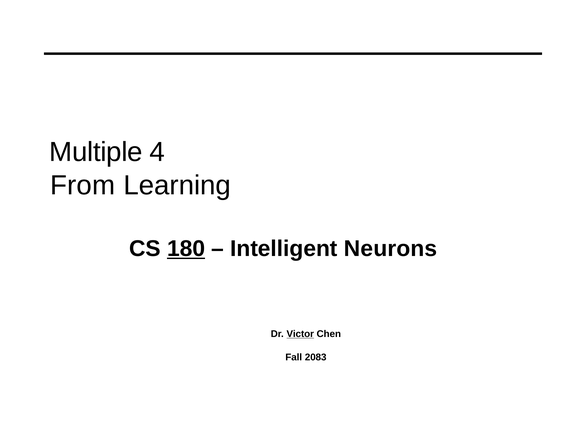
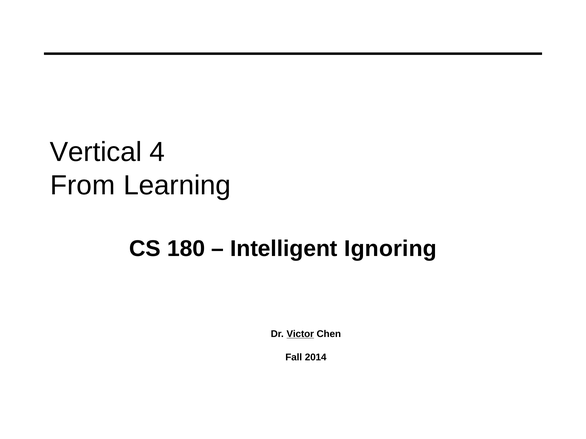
Multiple: Multiple -> Vertical
180 underline: present -> none
Neurons: Neurons -> Ignoring
2083: 2083 -> 2014
